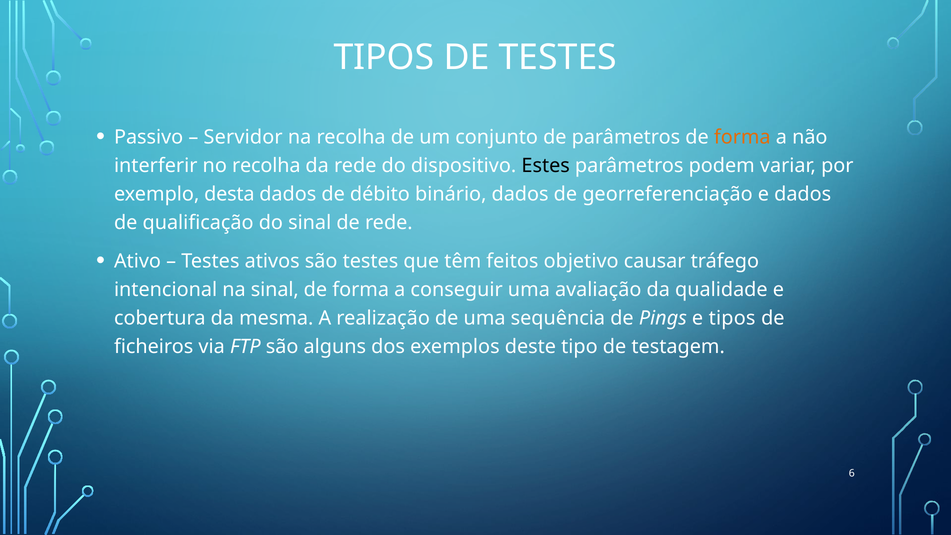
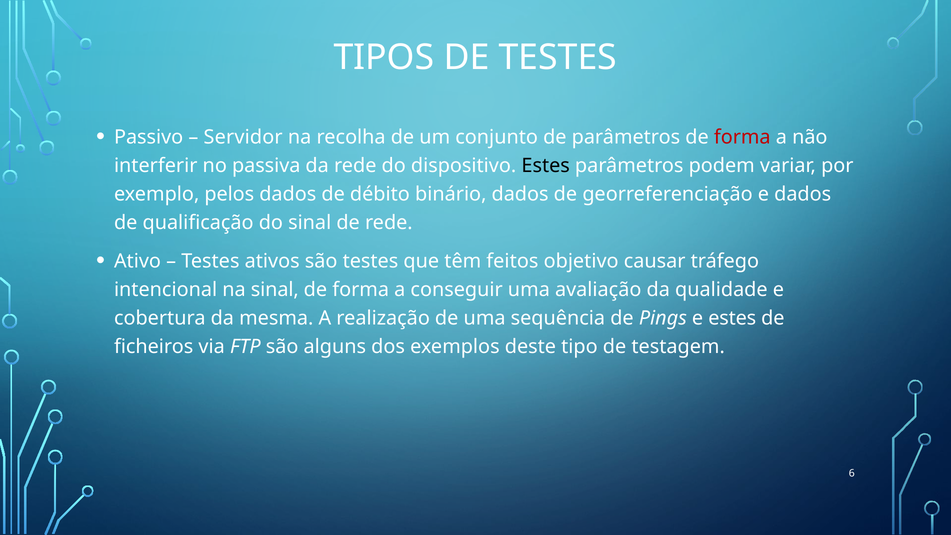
forma at (742, 137) colour: orange -> red
no recolha: recolha -> passiva
desta: desta -> pelos
e tipos: tipos -> estes
